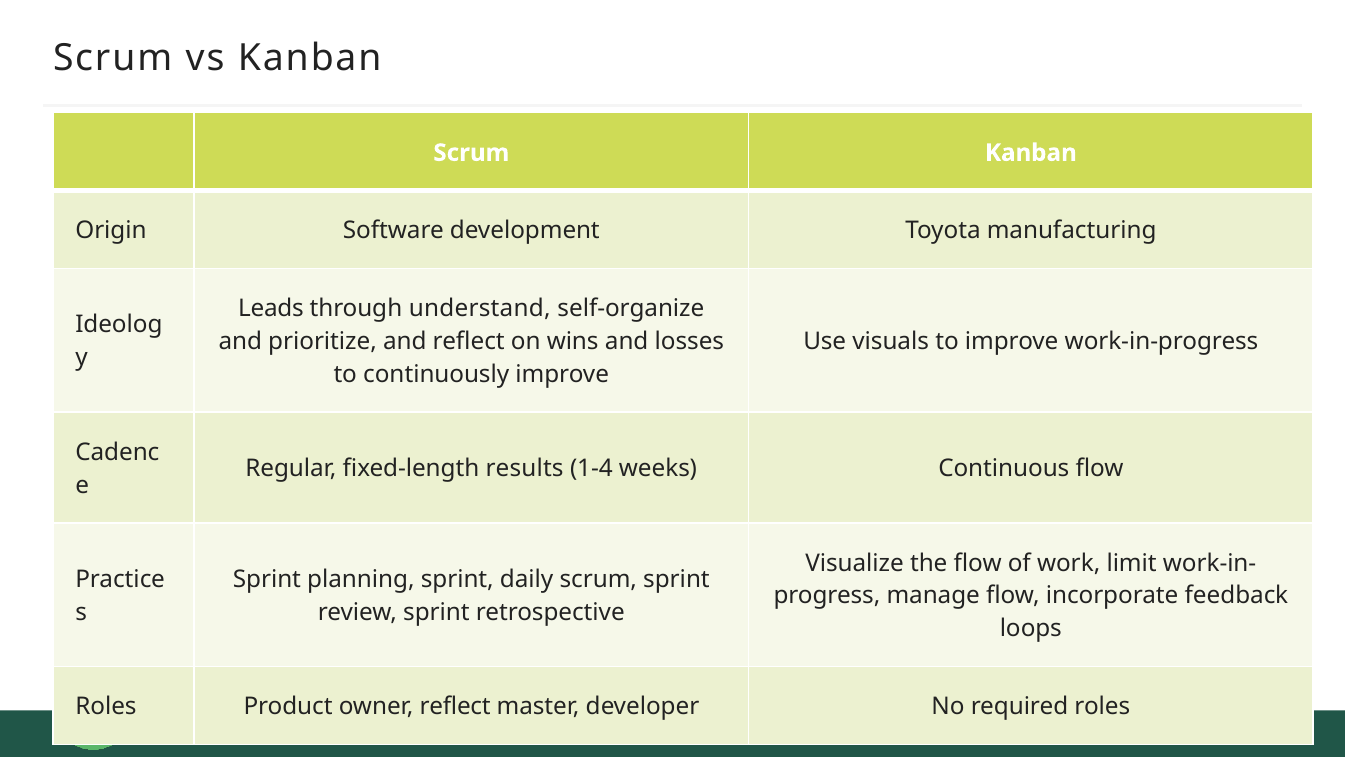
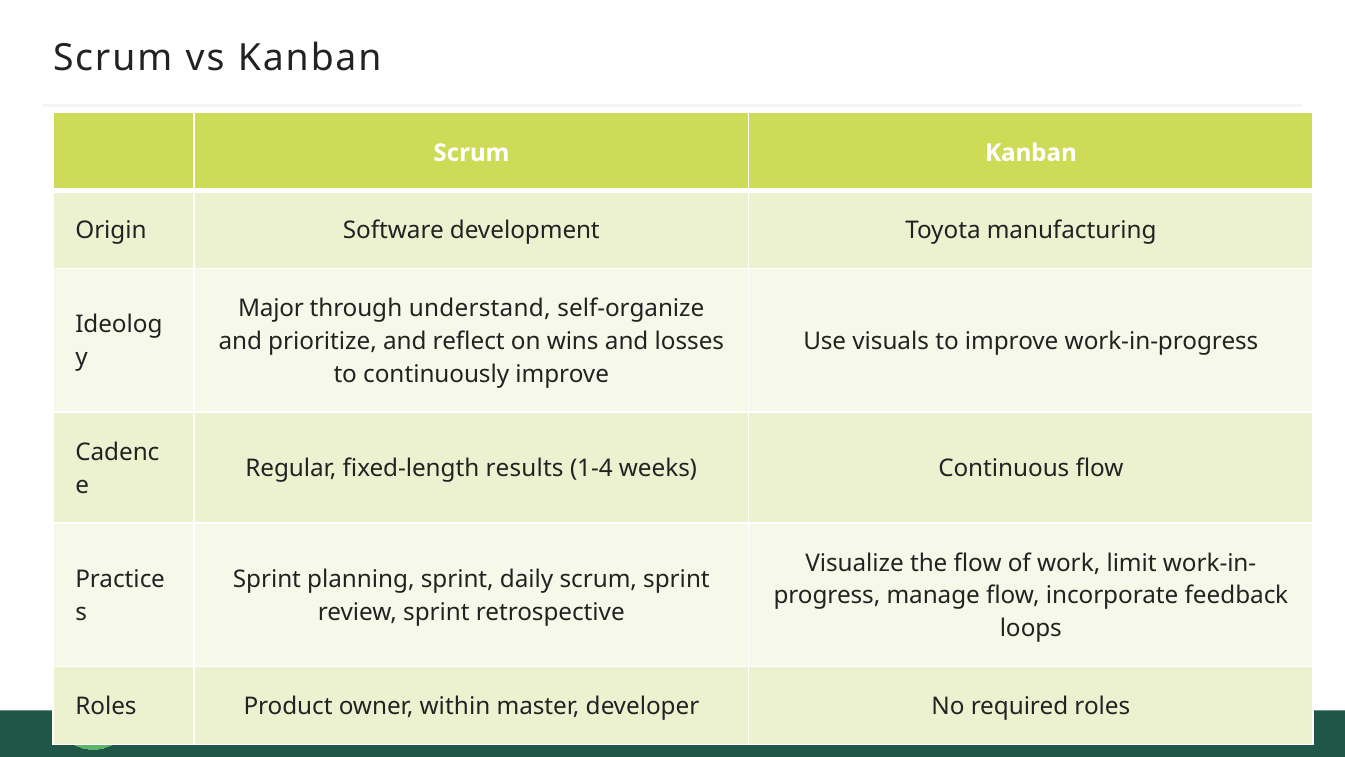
Leads: Leads -> Major
owner reflect: reflect -> within
